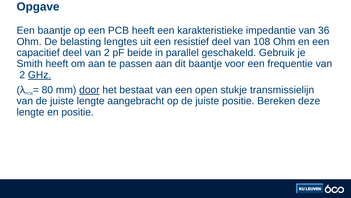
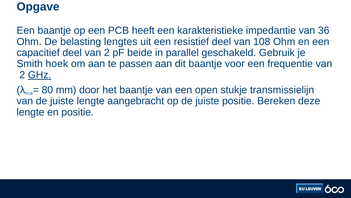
Smith heeft: heeft -> hoek
door underline: present -> none
het bestaat: bestaat -> baantje
